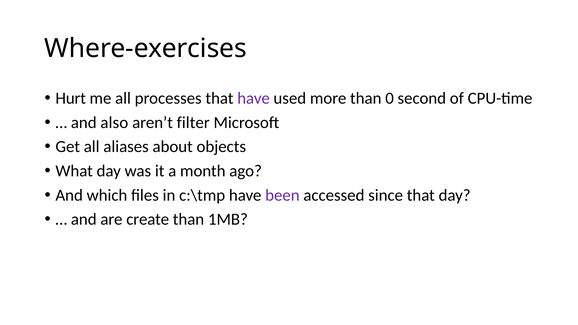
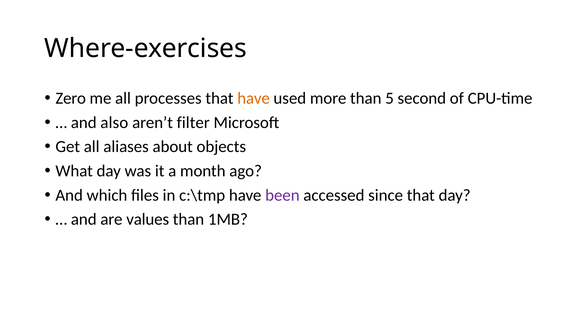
Hurt: Hurt -> Zero
have at (254, 98) colour: purple -> orange
0: 0 -> 5
create: create -> values
